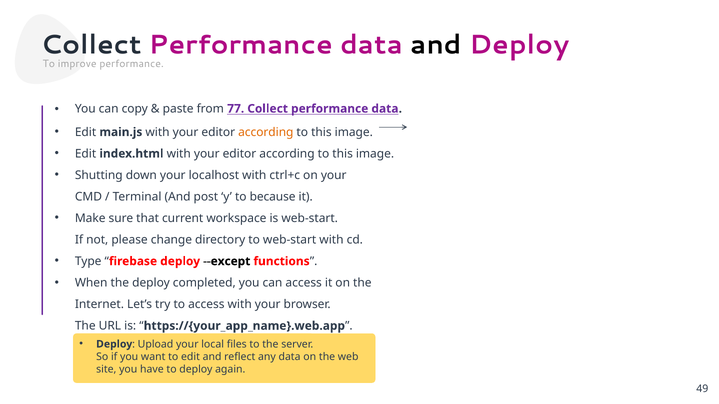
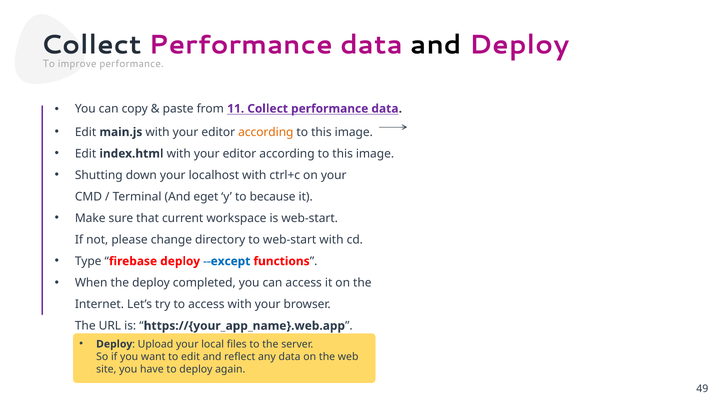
77: 77 -> 11
post: post -> eget
--except colour: black -> blue
